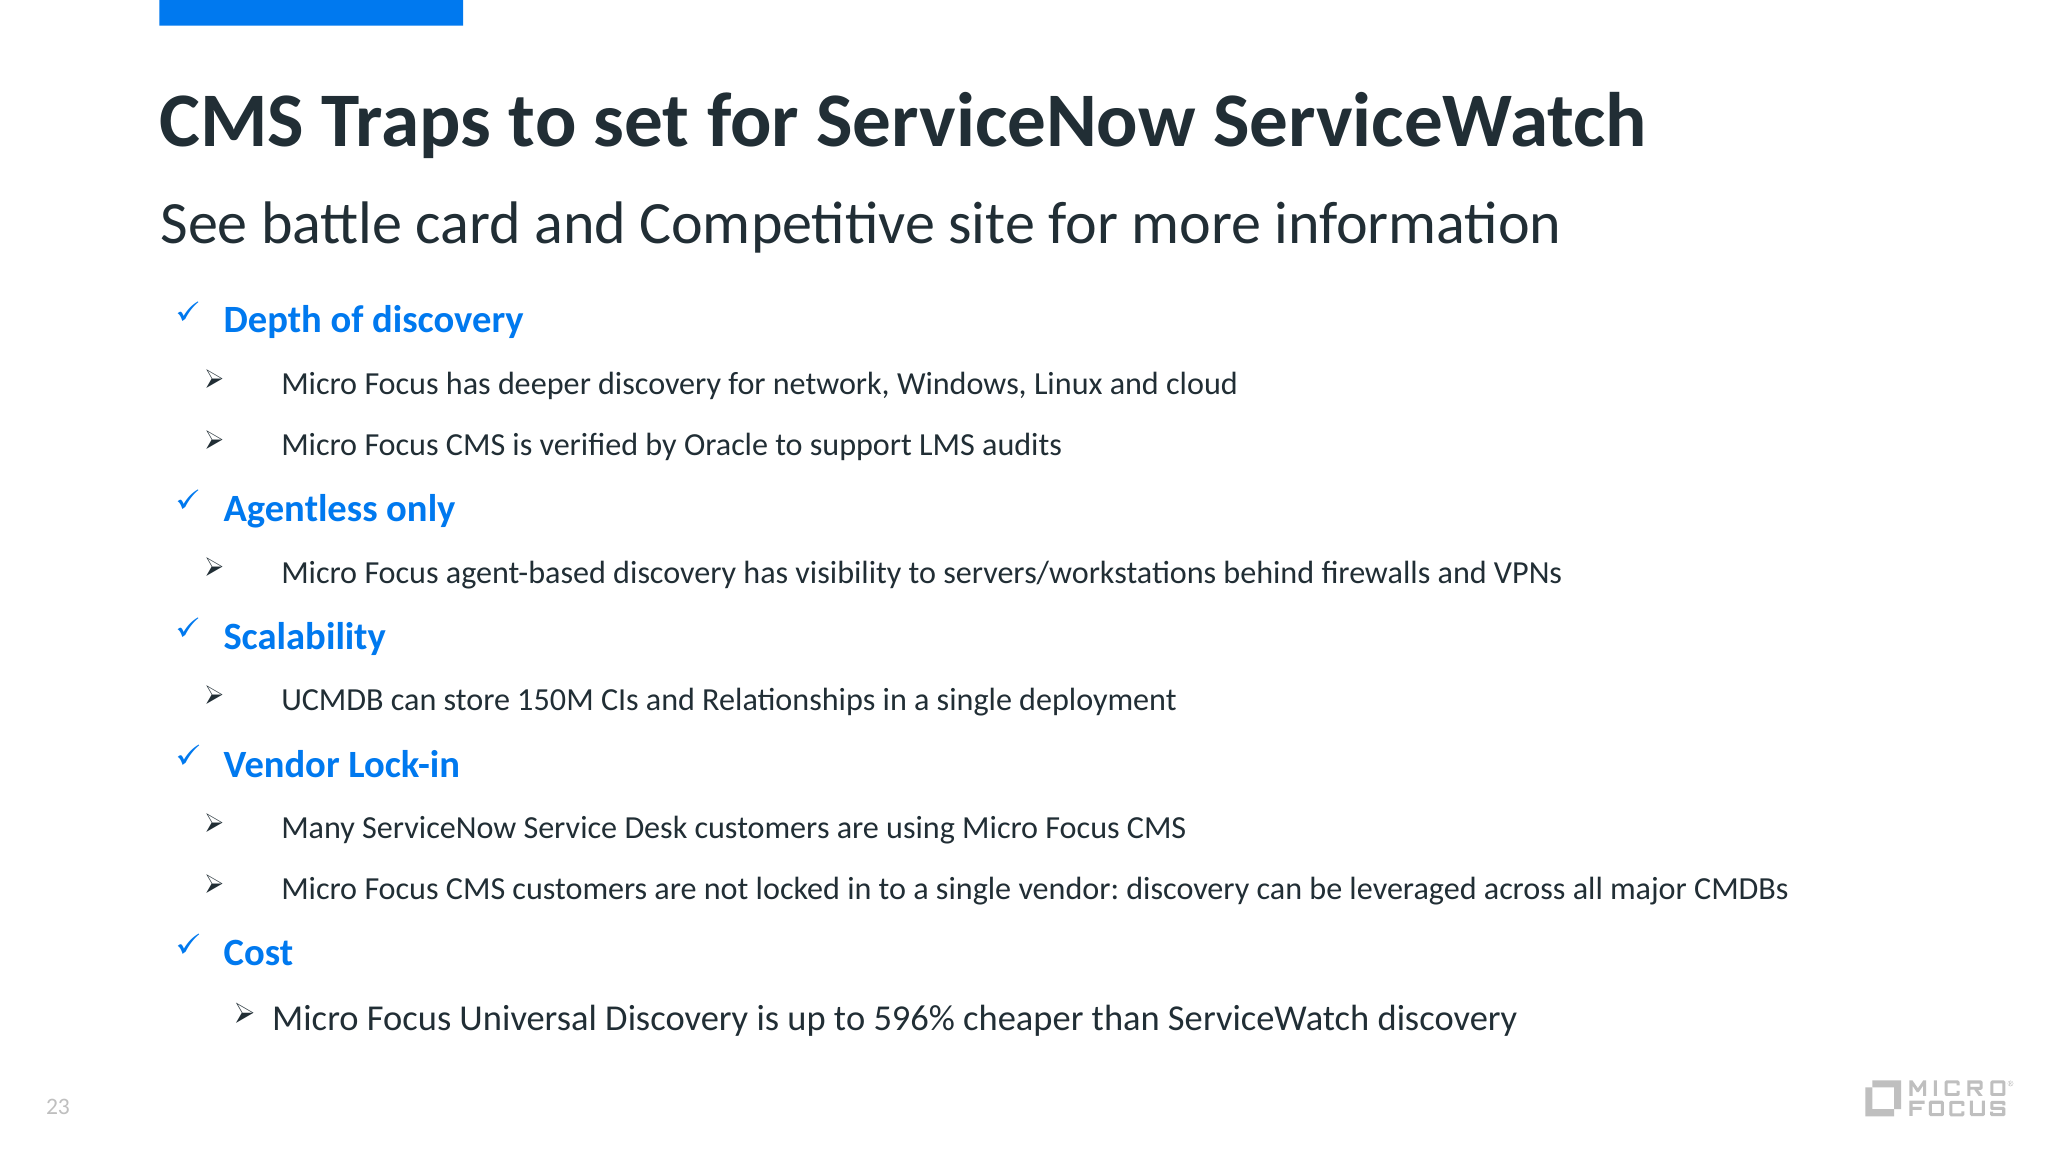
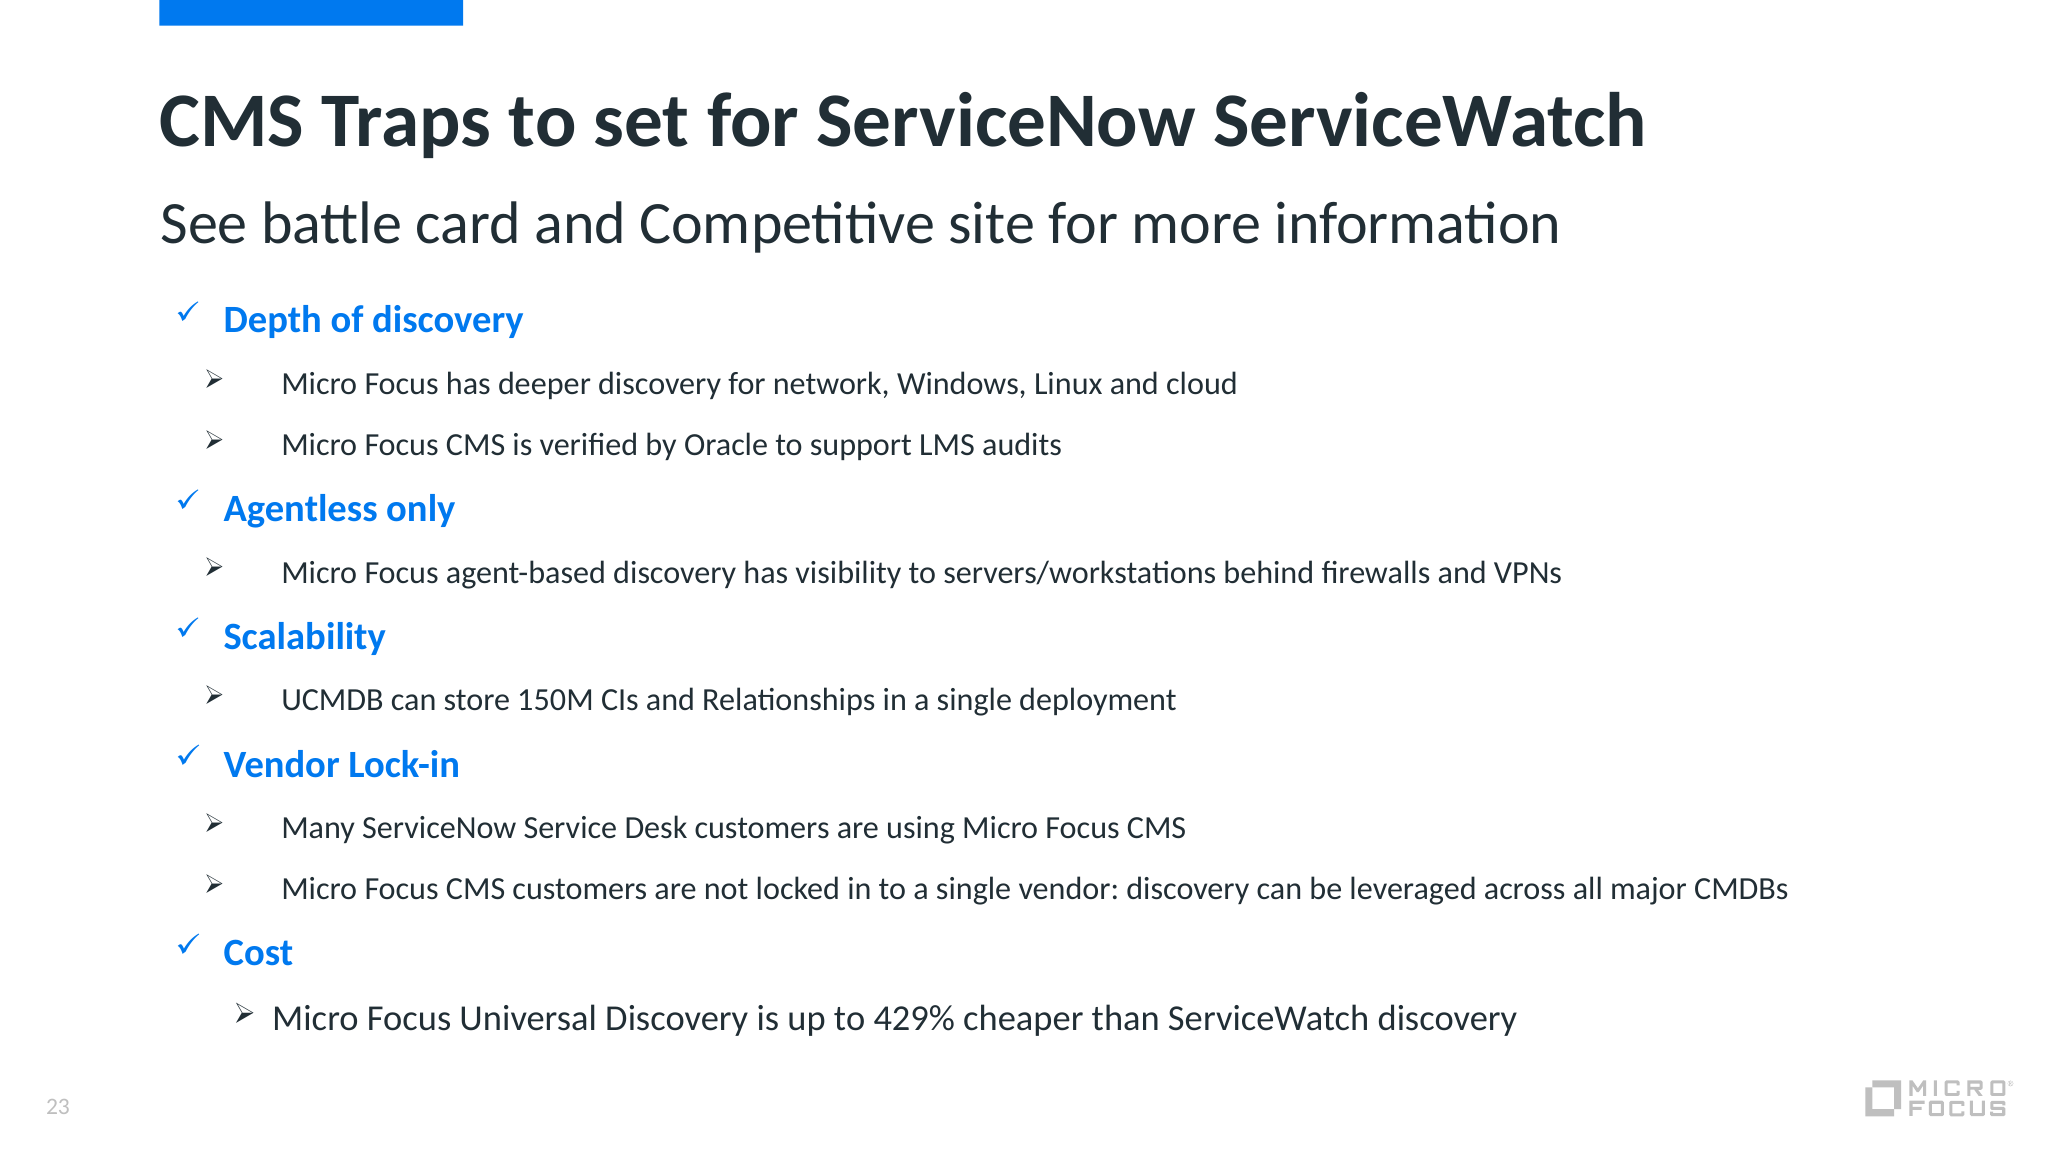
596%: 596% -> 429%
